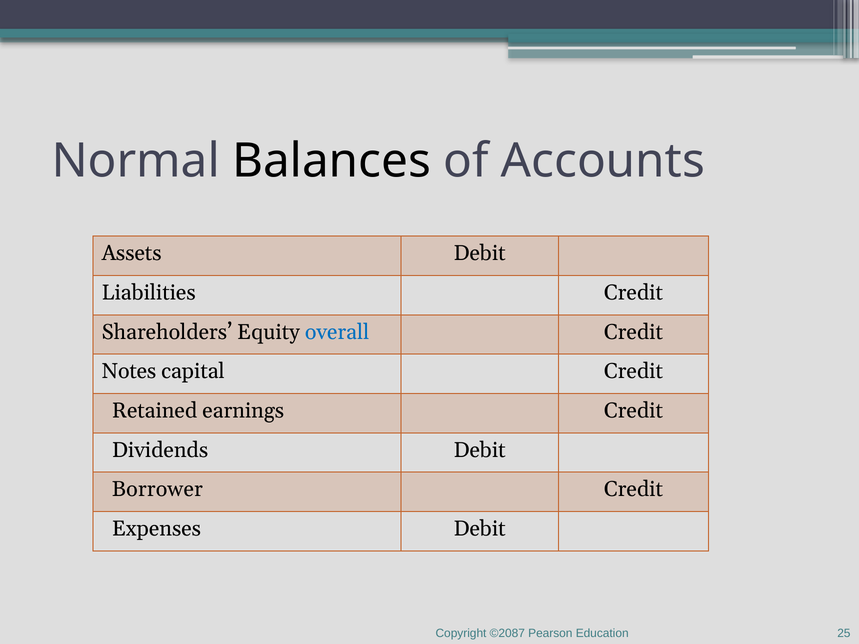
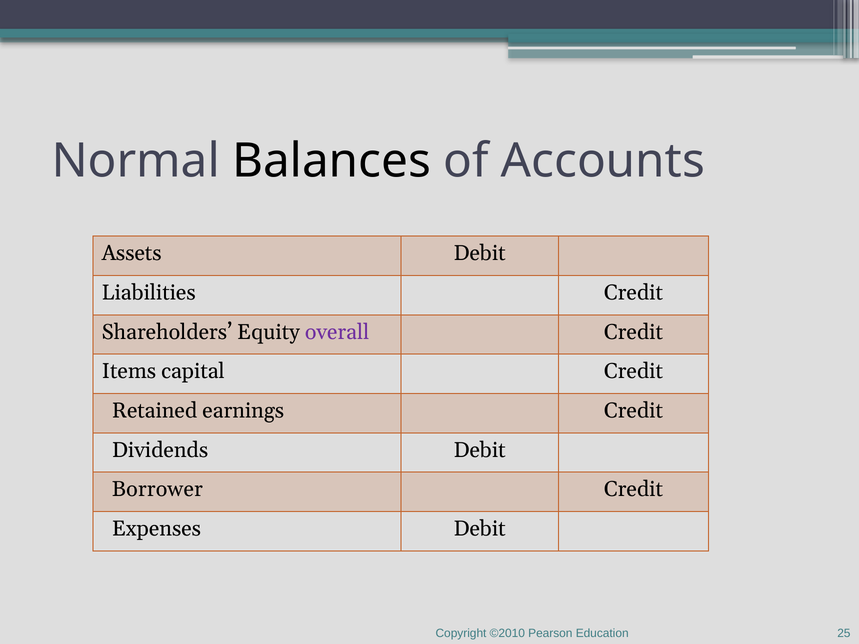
overall colour: blue -> purple
Notes: Notes -> Items
©2087: ©2087 -> ©2010
